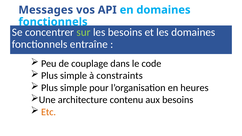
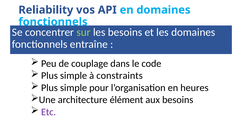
Messages: Messages -> Reliability
contenu: contenu -> élément
Etc colour: orange -> purple
